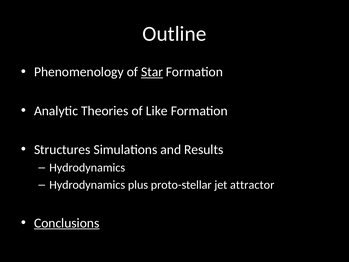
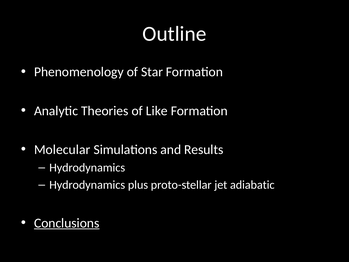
Star underline: present -> none
Structures: Structures -> Molecular
attractor: attractor -> adiabatic
